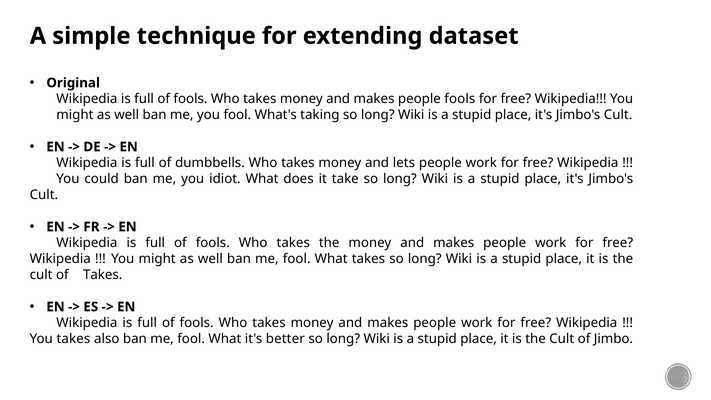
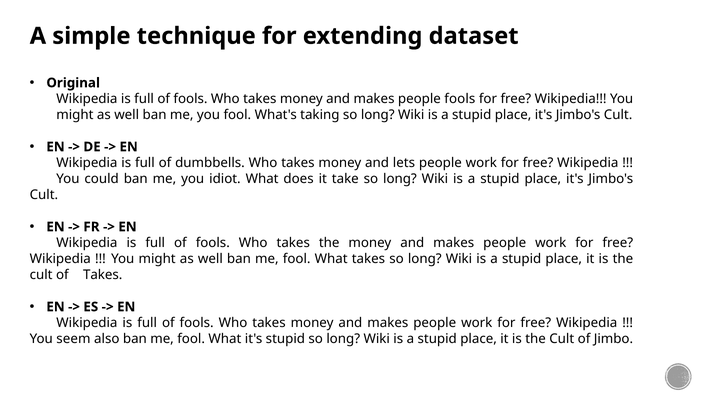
You takes: takes -> seem
it's better: better -> stupid
